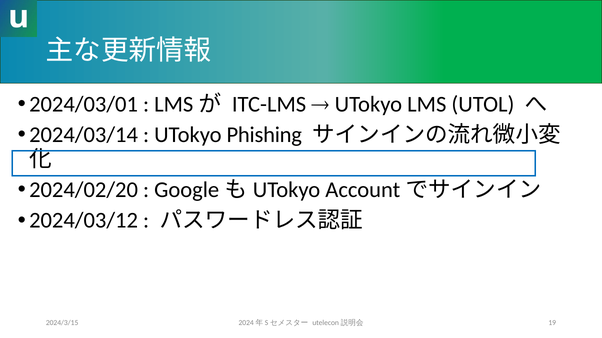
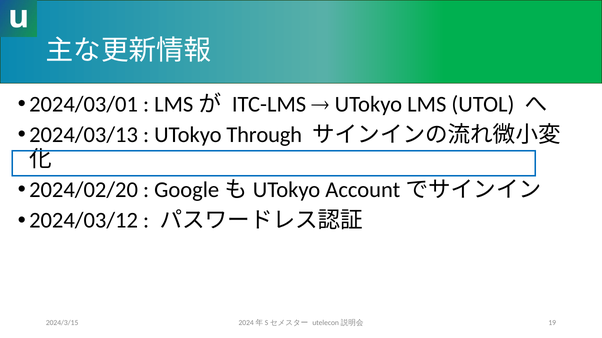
2024/03/14: 2024/03/14 -> 2024/03/13
Phishing: Phishing -> Through
